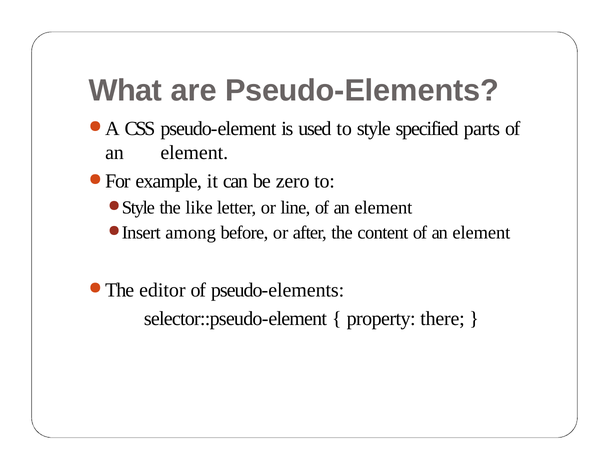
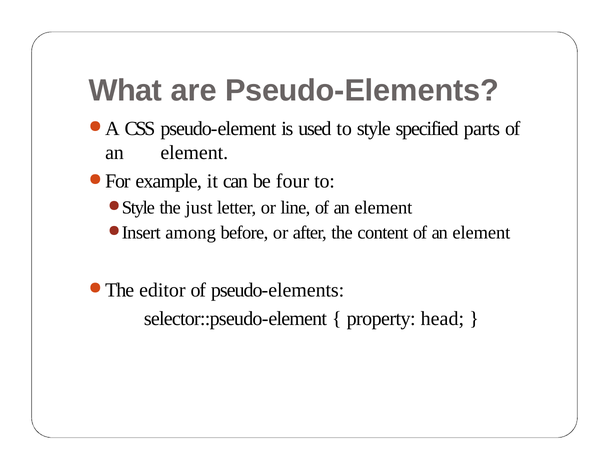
zero: zero -> four
like: like -> just
there: there -> head
